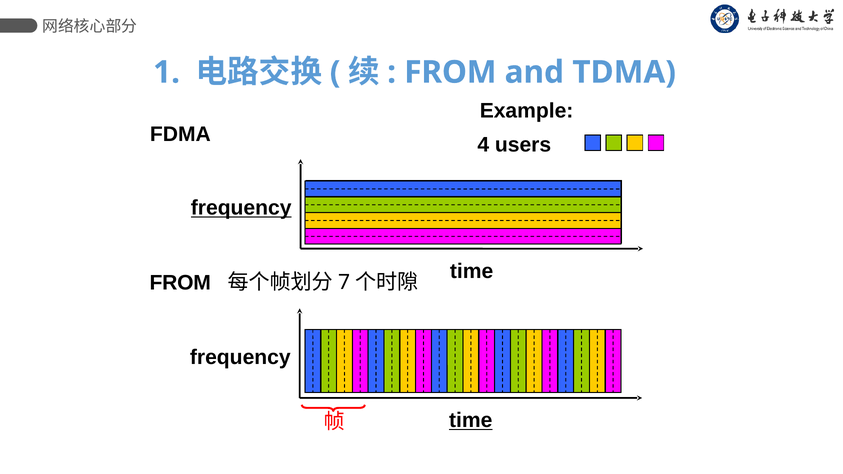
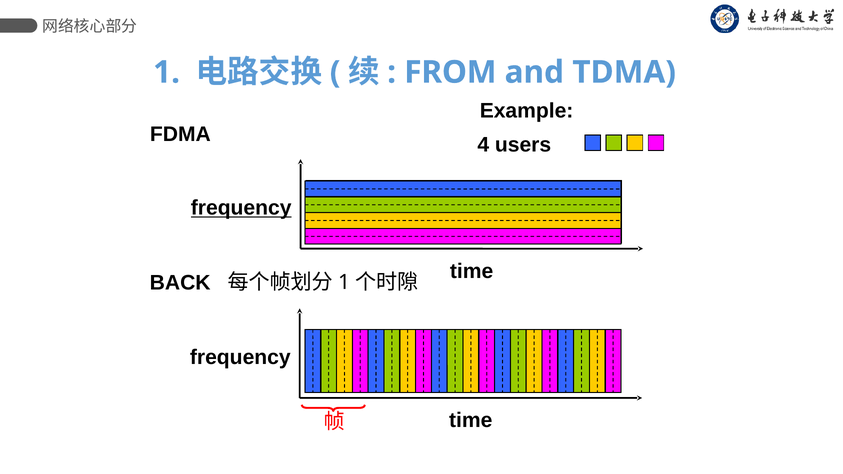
FROM at (180, 283): FROM -> BACK
7 at (344, 283): 7 -> 1
time at (471, 421) underline: present -> none
